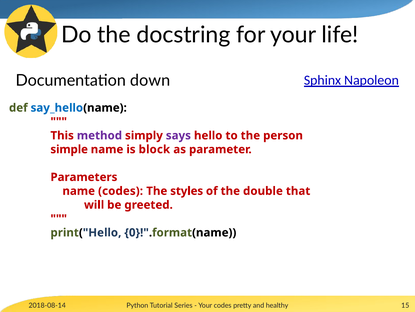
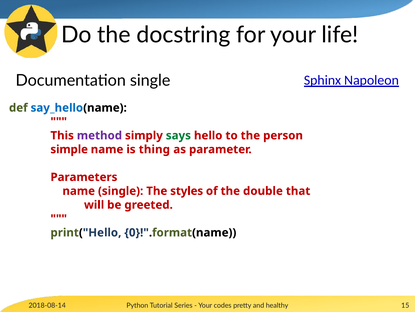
Documentation down: down -> single
says colour: purple -> green
block: block -> thing
name codes: codes -> single
